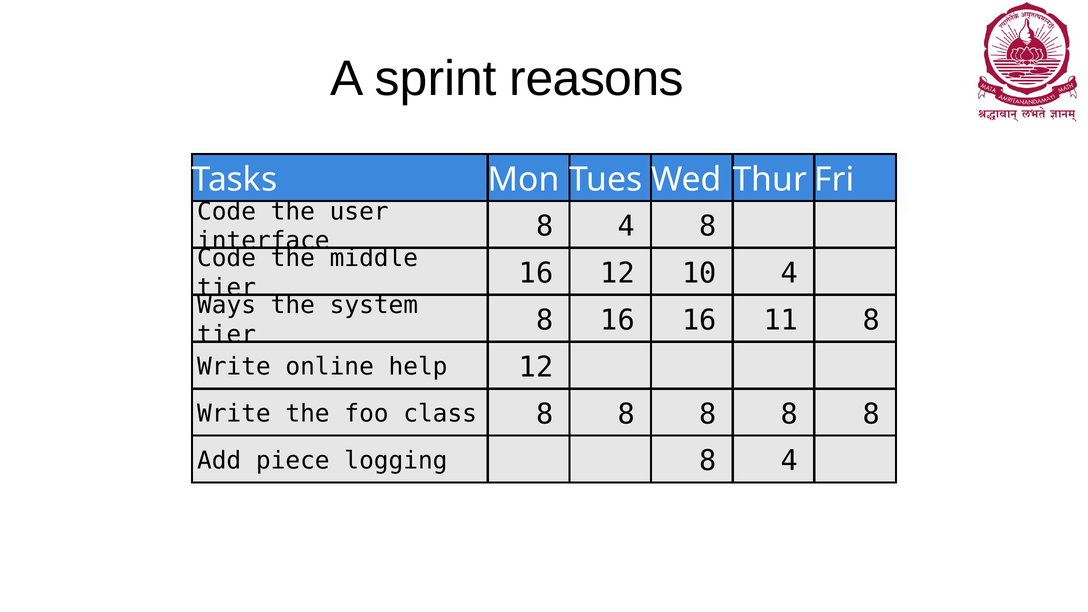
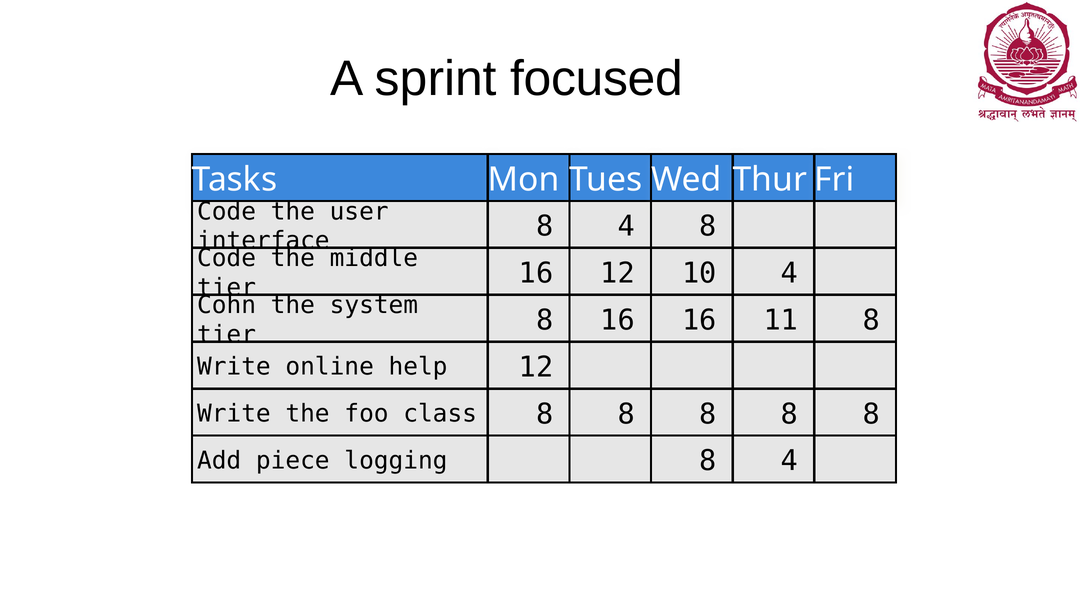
reasons: reasons -> focused
Ways: Ways -> Cohn
